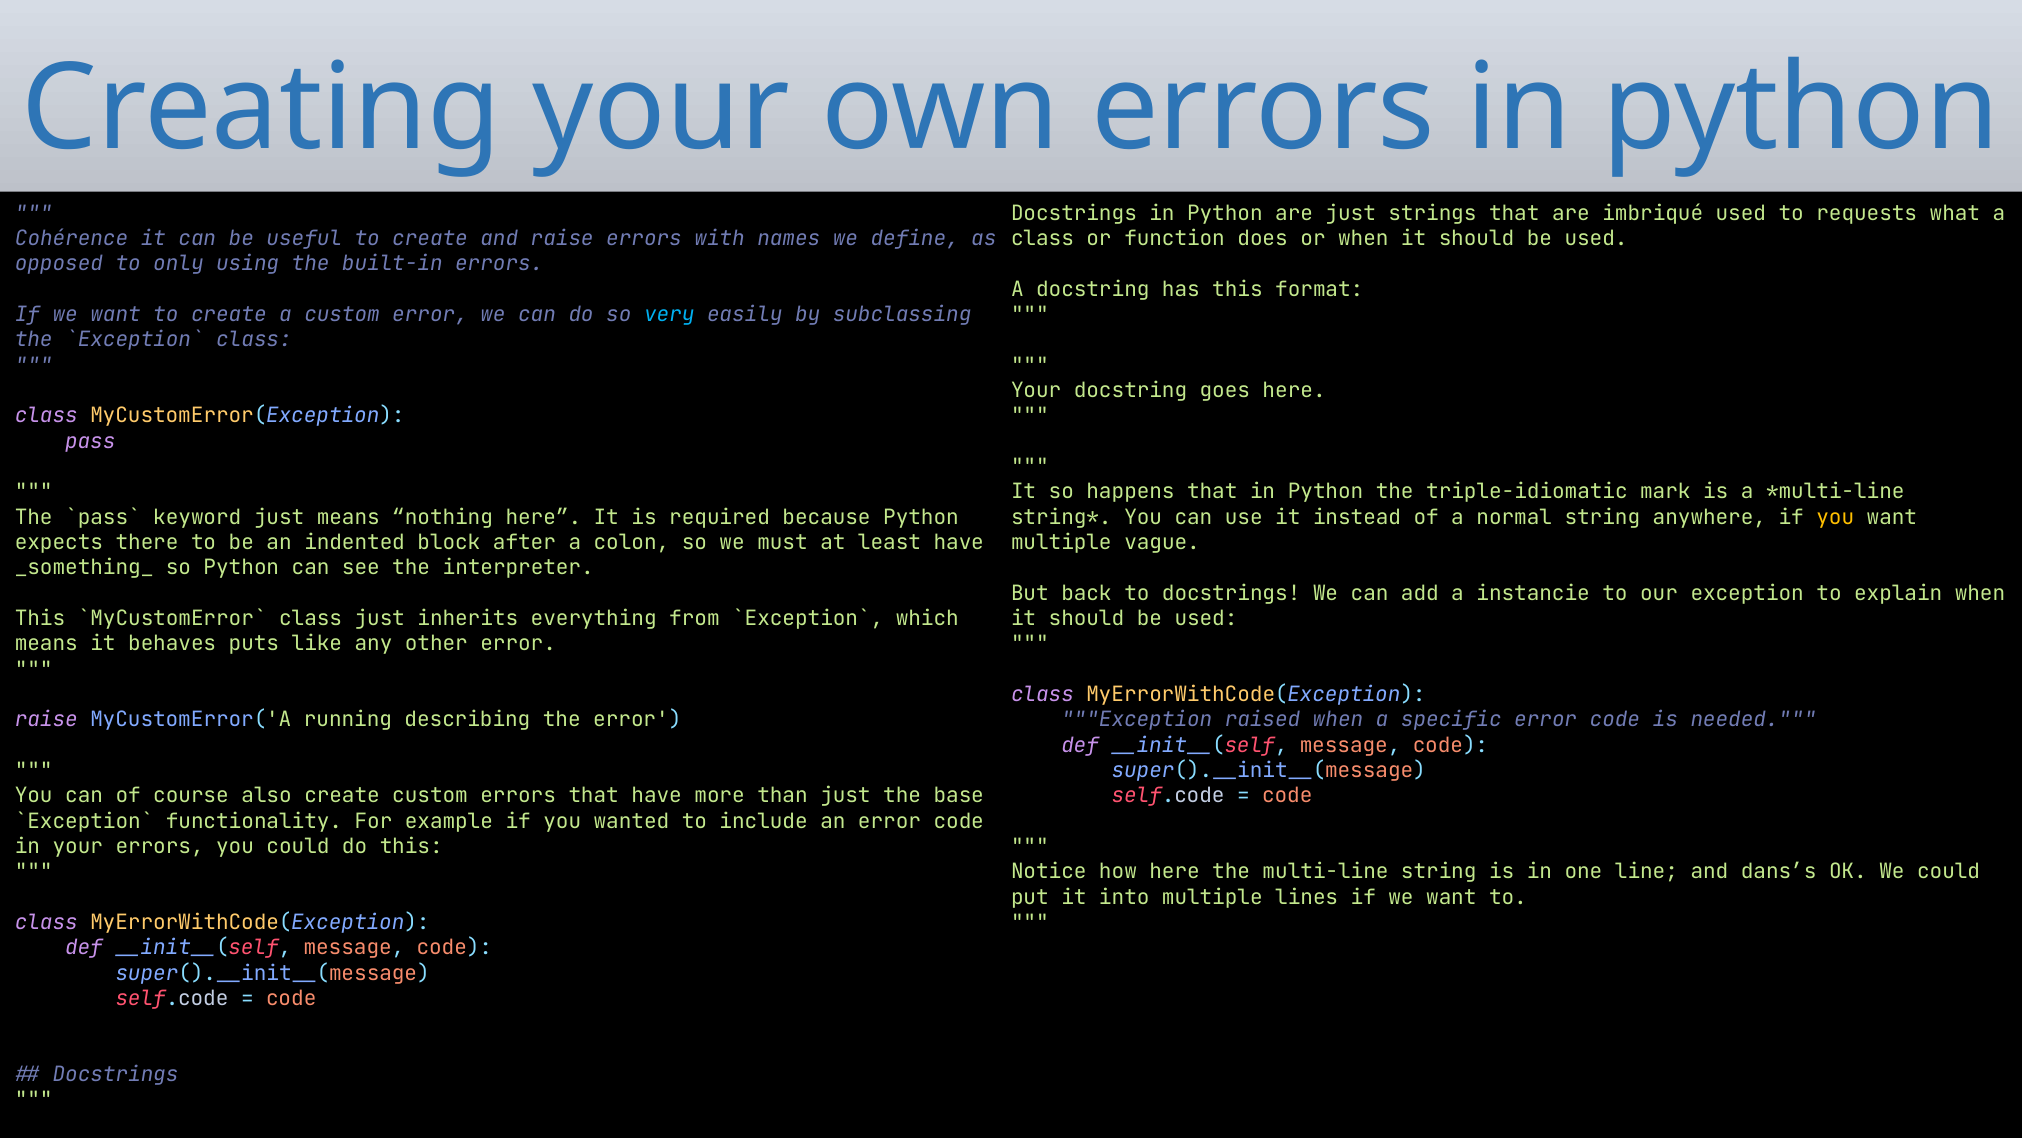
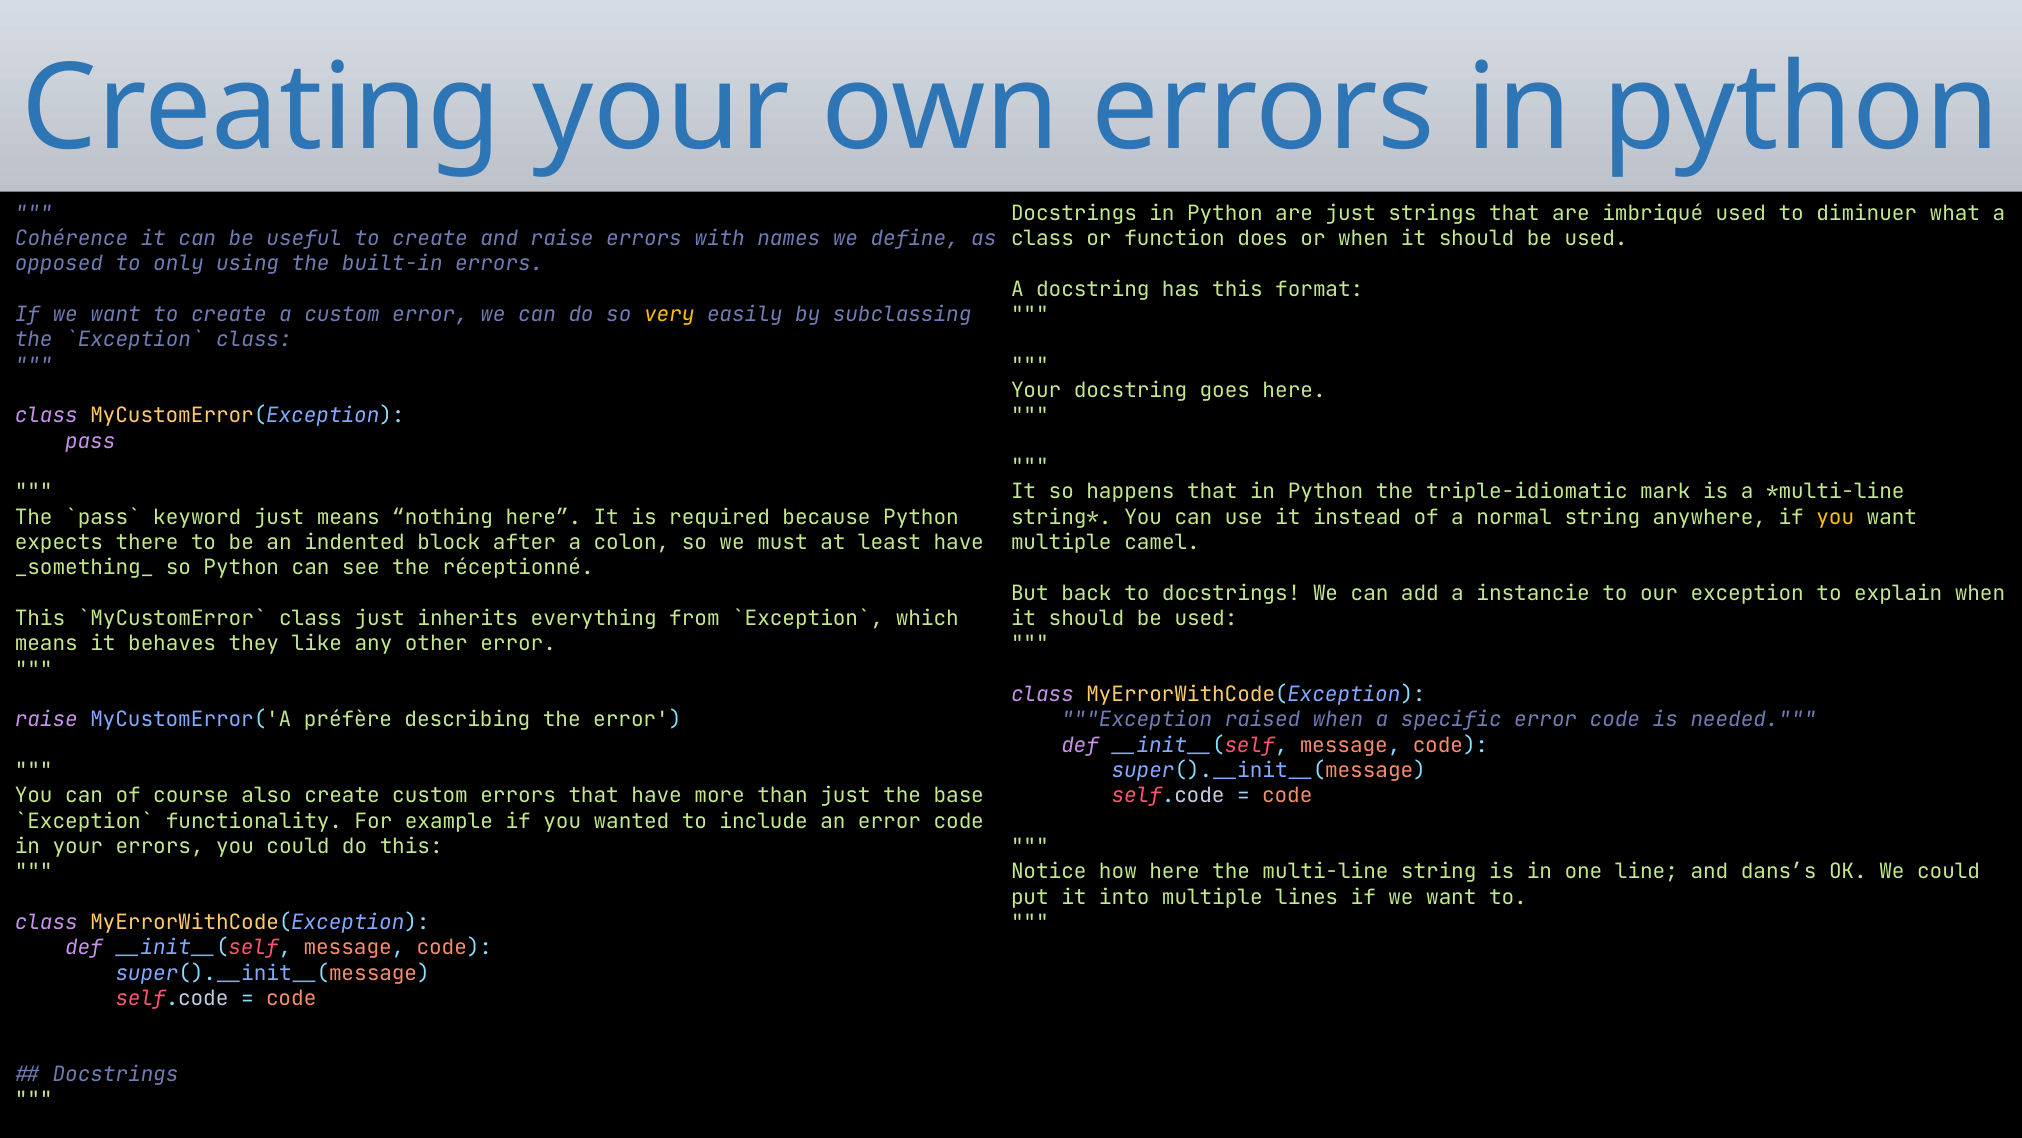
requests: requests -> diminuer
very colour: light blue -> yellow
vague: vague -> camel
interpreter: interpreter -> réceptionné
puts: puts -> they
running: running -> préfère
